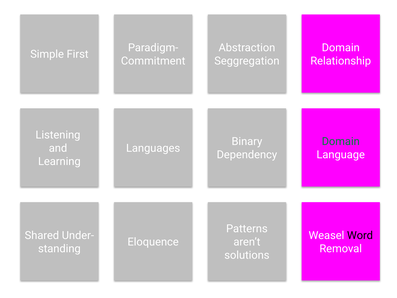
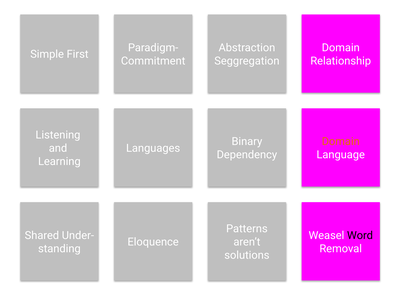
Domain at (341, 141) colour: green -> orange
